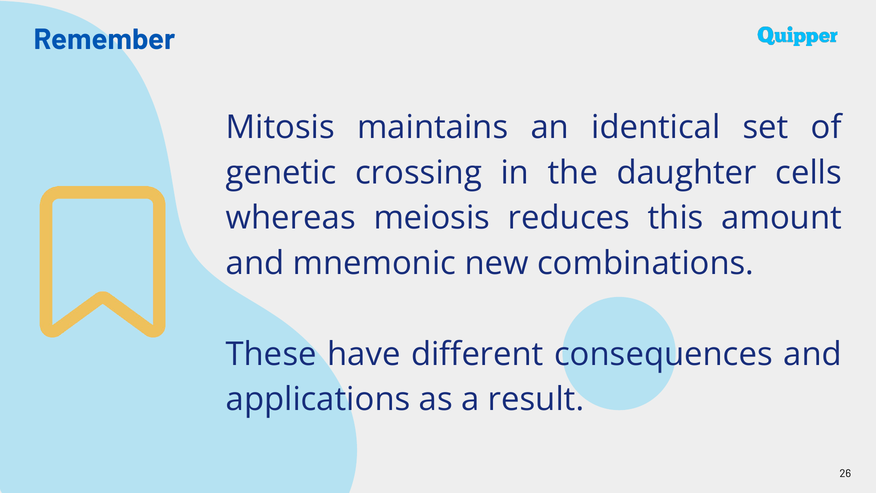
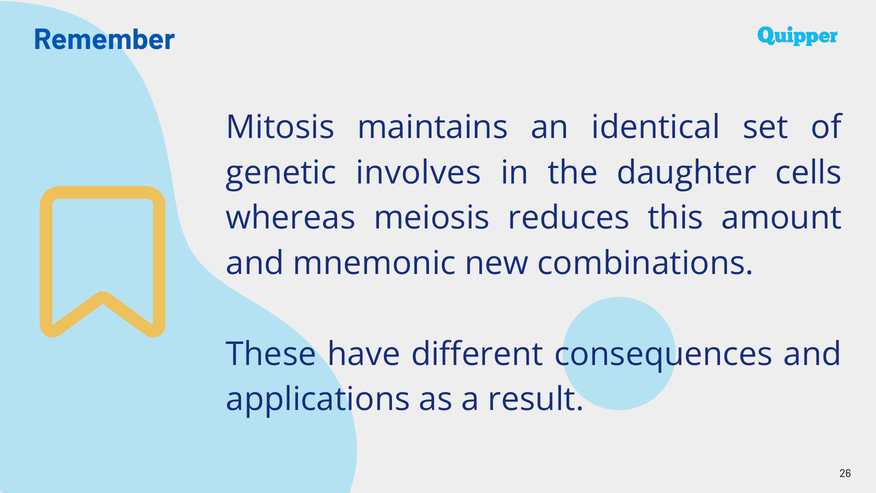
crossing: crossing -> involves
